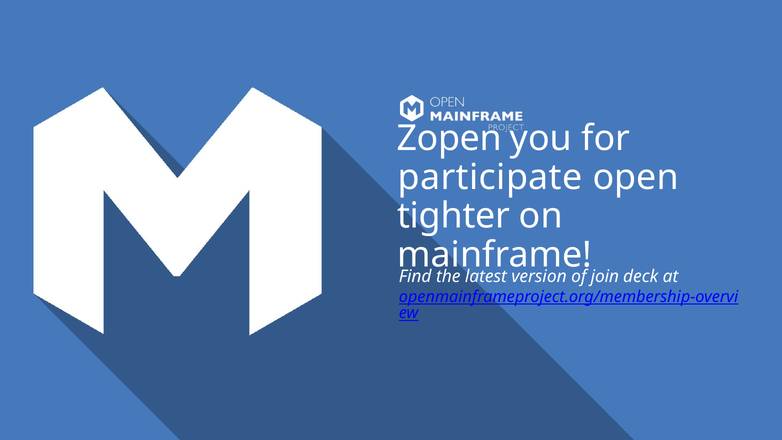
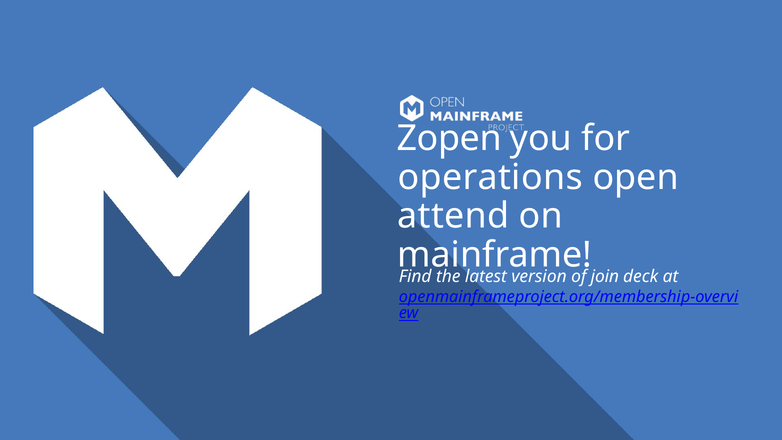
participate: participate -> operations
tighter: tighter -> attend
